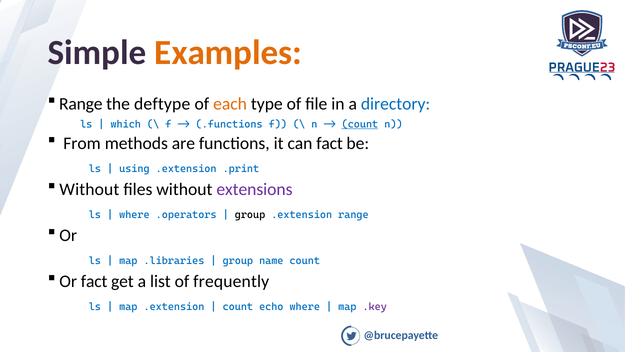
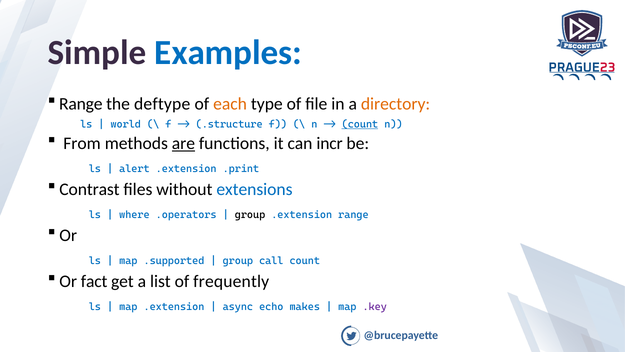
Examples colour: orange -> blue
directory colour: blue -> orange
which: which -> world
.functions: .functions -> .structure
are underline: none -> present
can fact: fact -> incr
using: using -> alert
Without at (89, 189): Without -> Contrast
extensions colour: purple -> blue
.libraries: .libraries -> .supported
name: name -> call
count at (238, 306): count -> async
echo where: where -> makes
